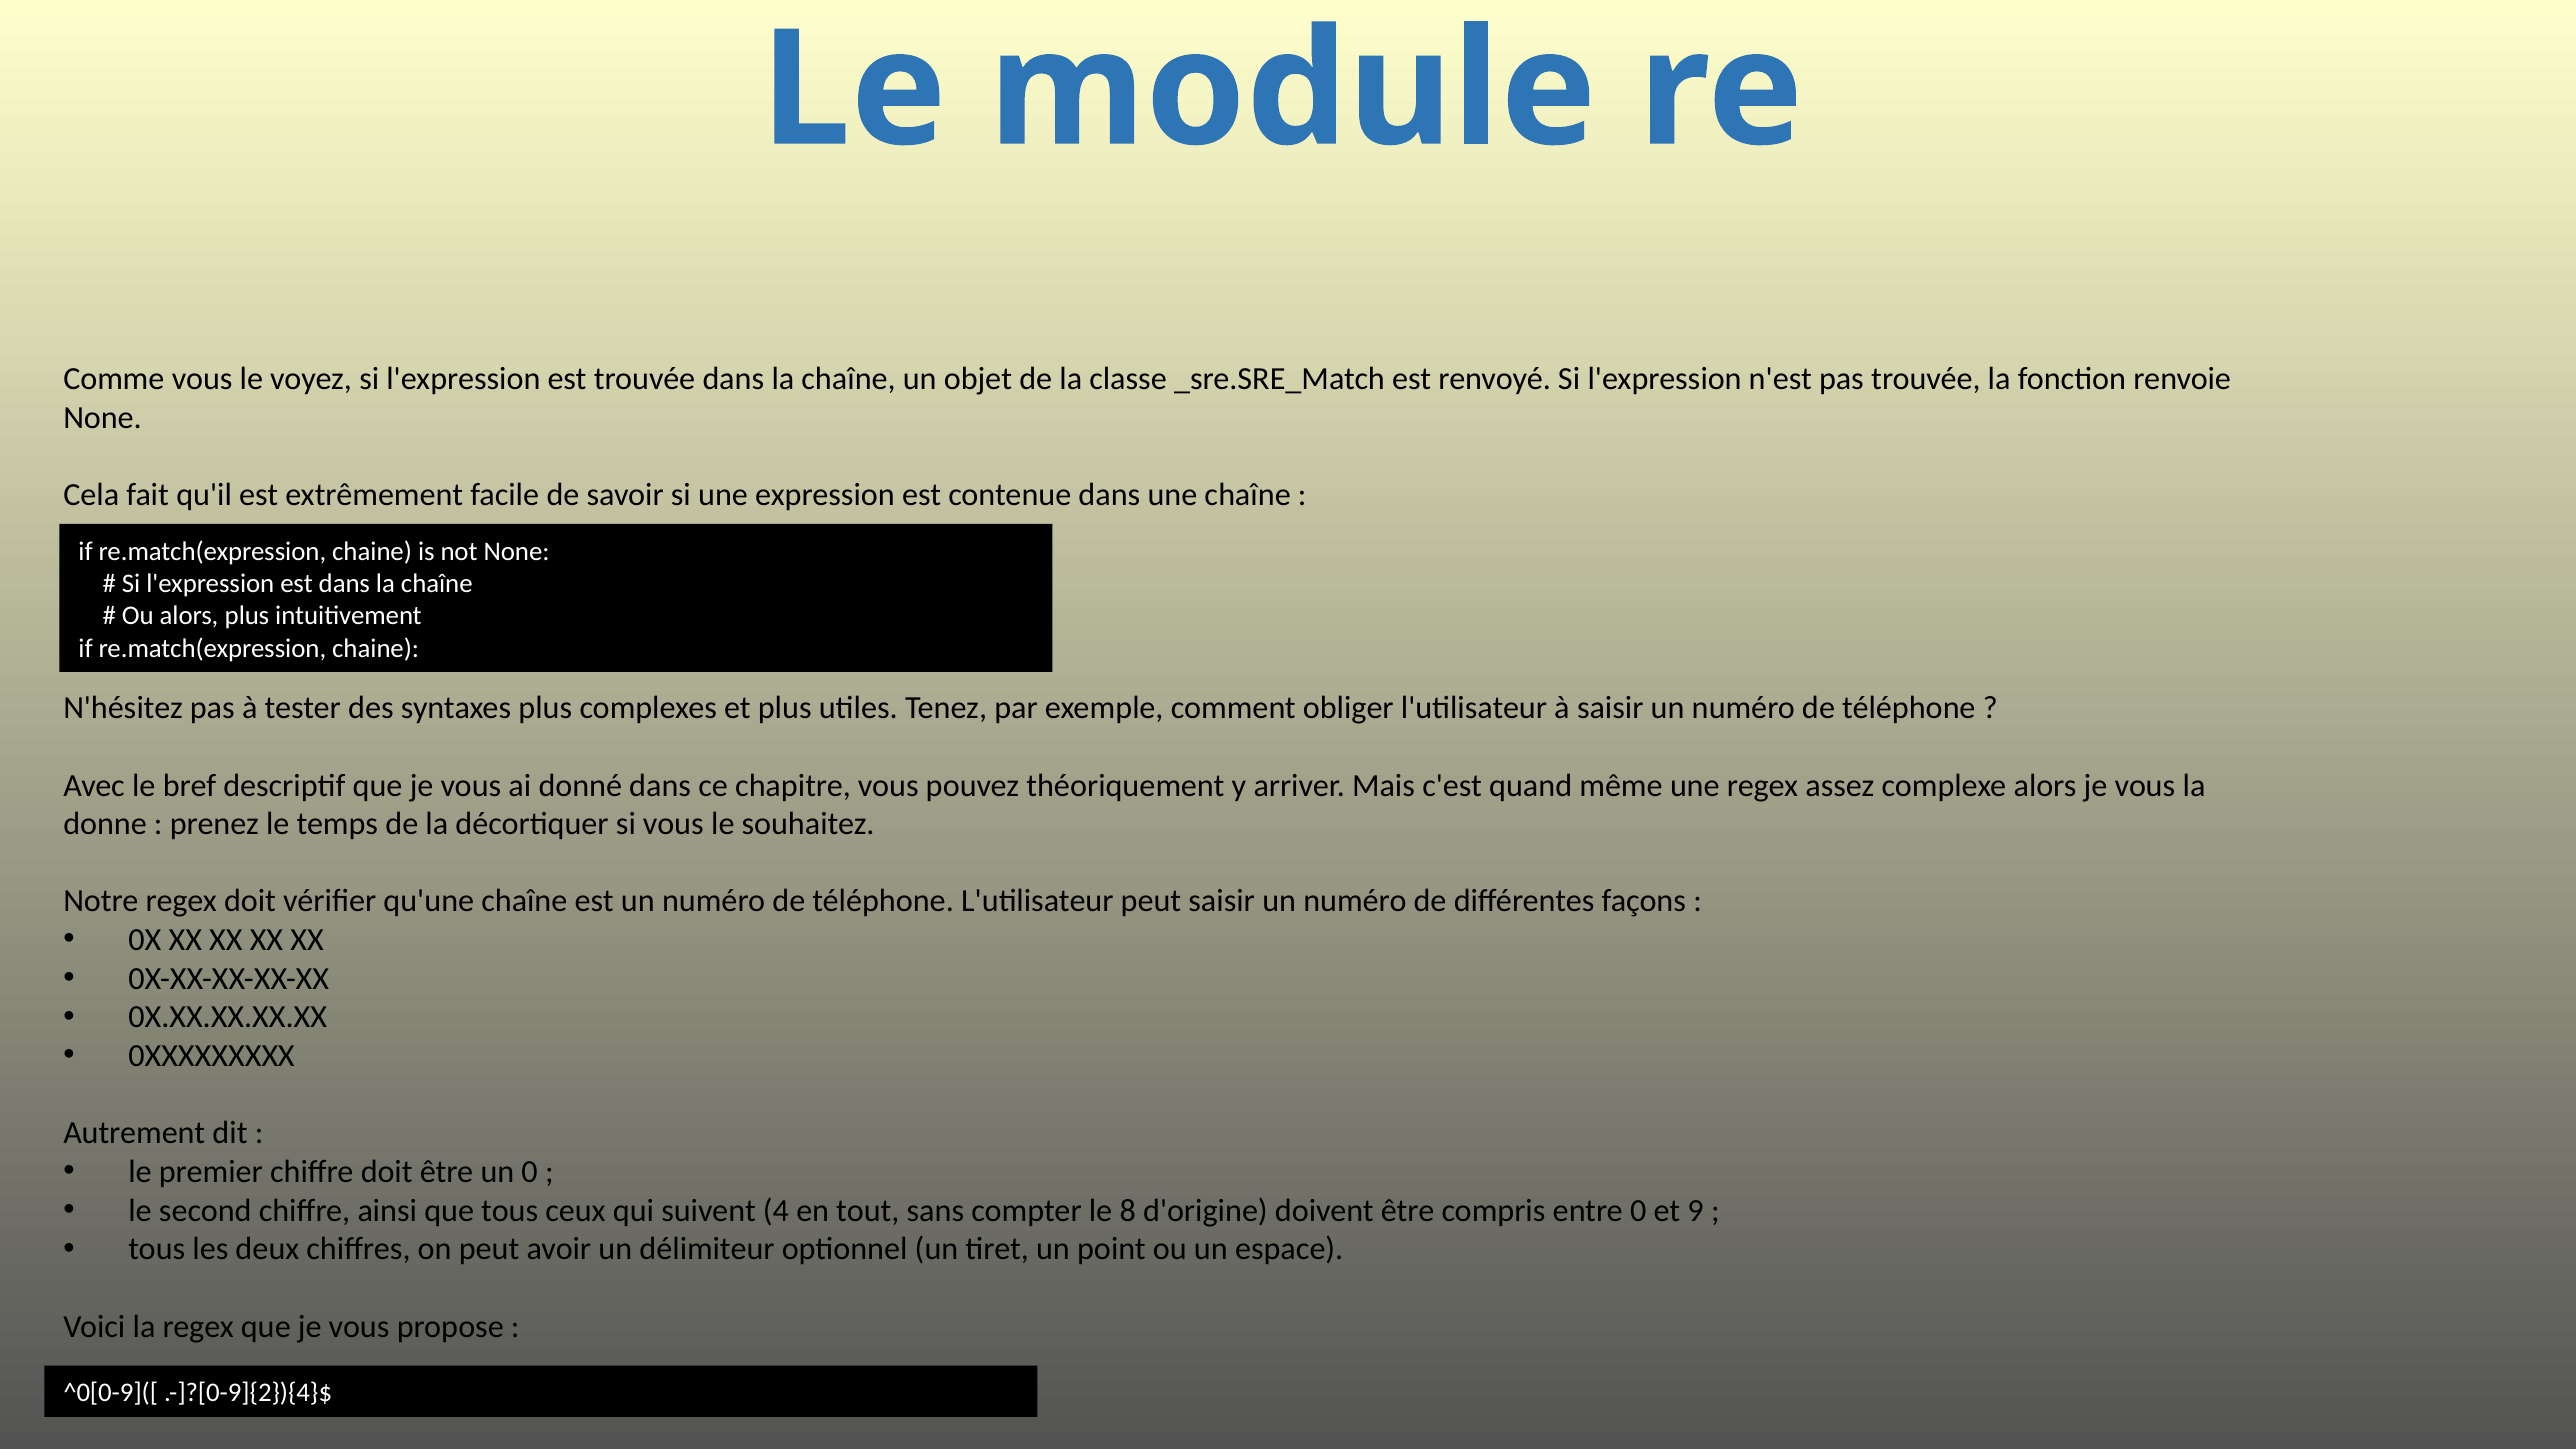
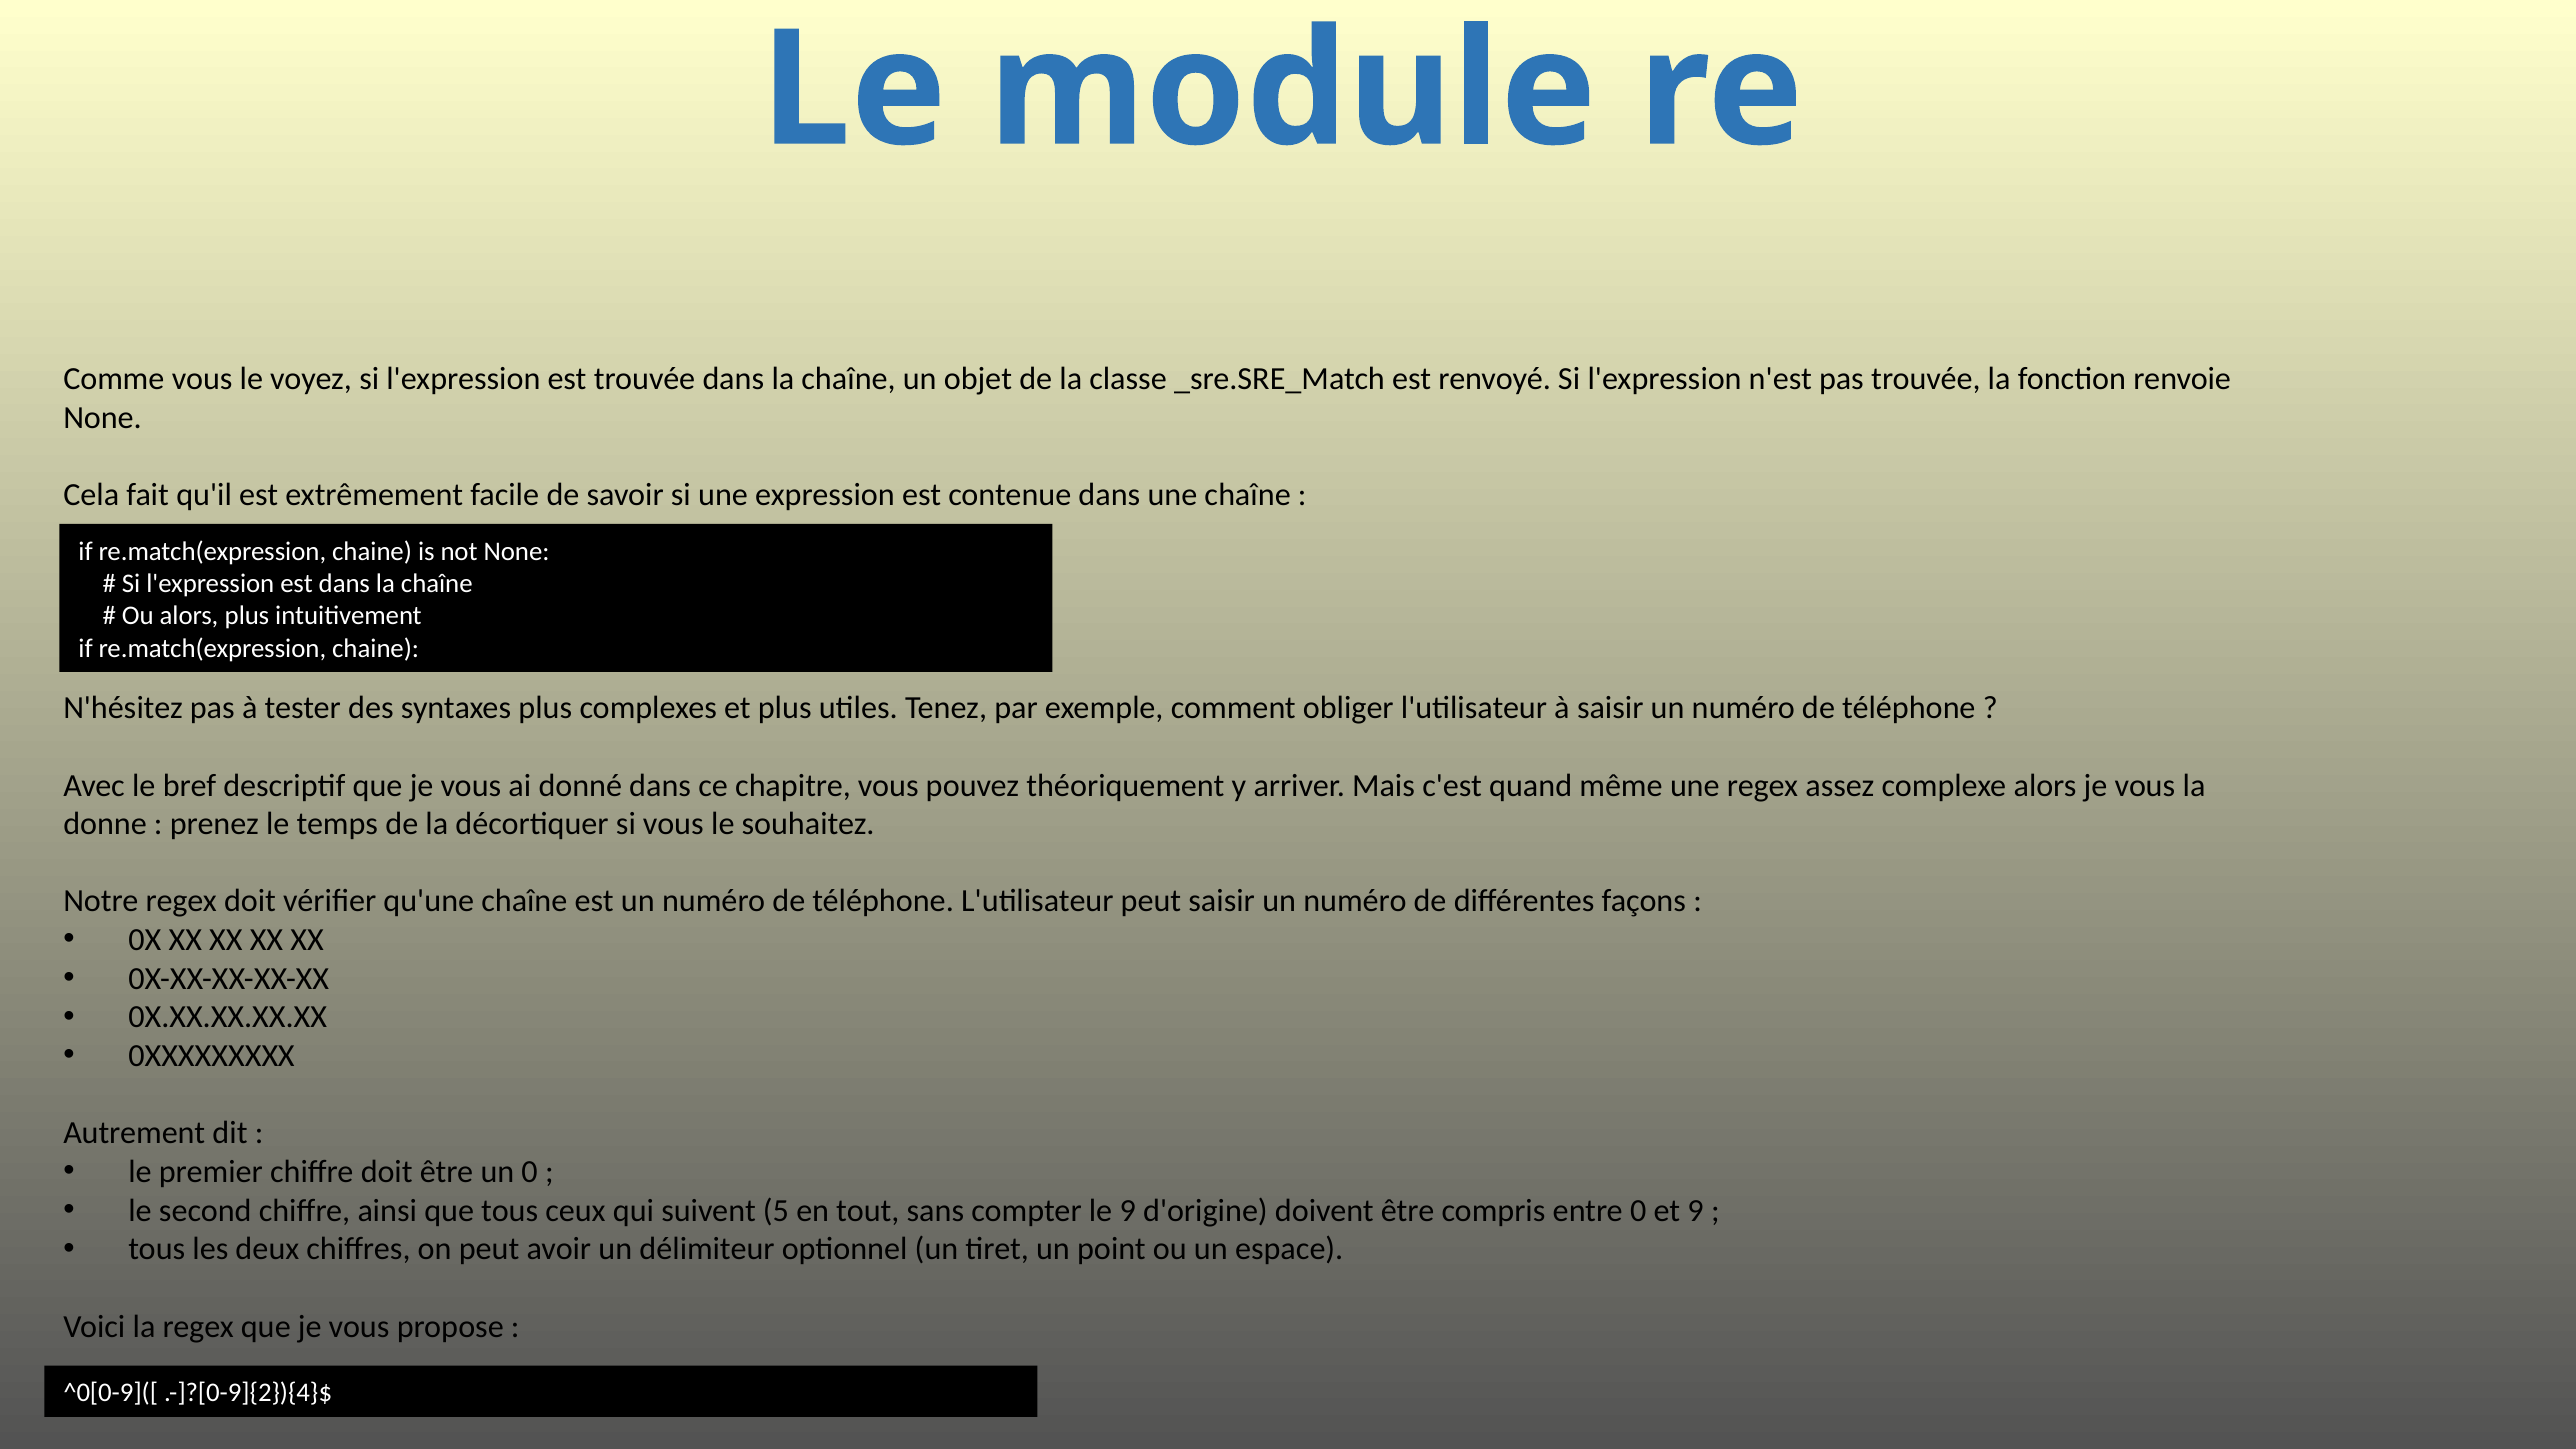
4: 4 -> 5
le 8: 8 -> 9
